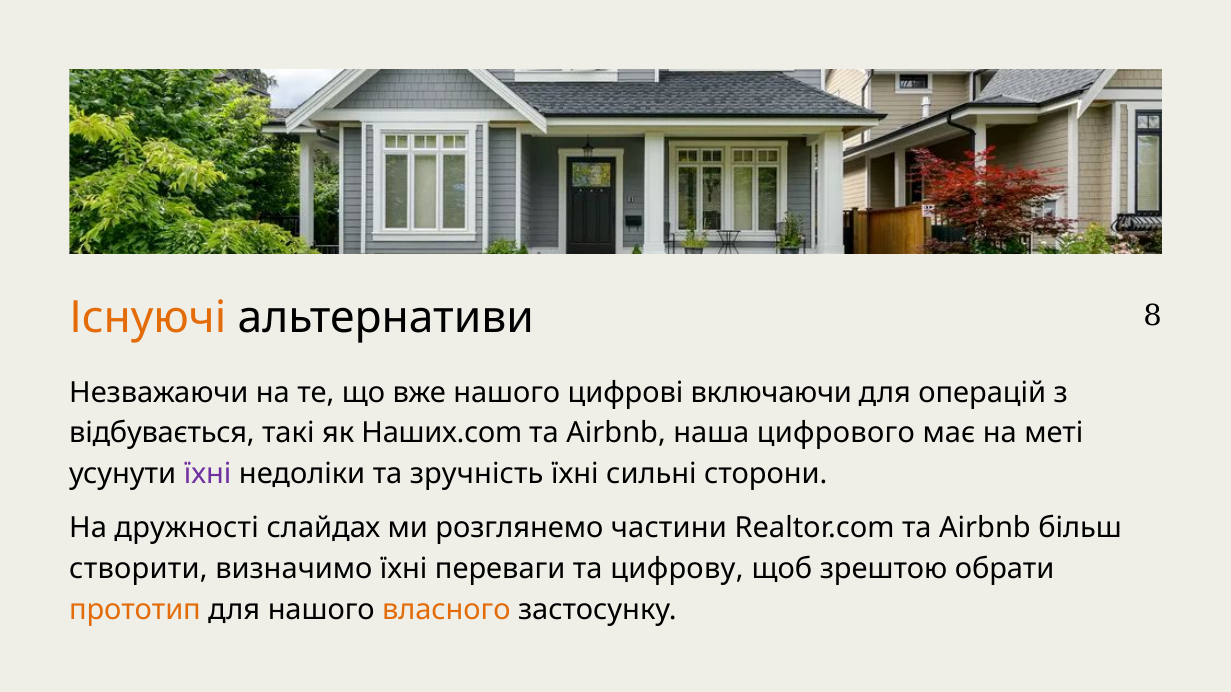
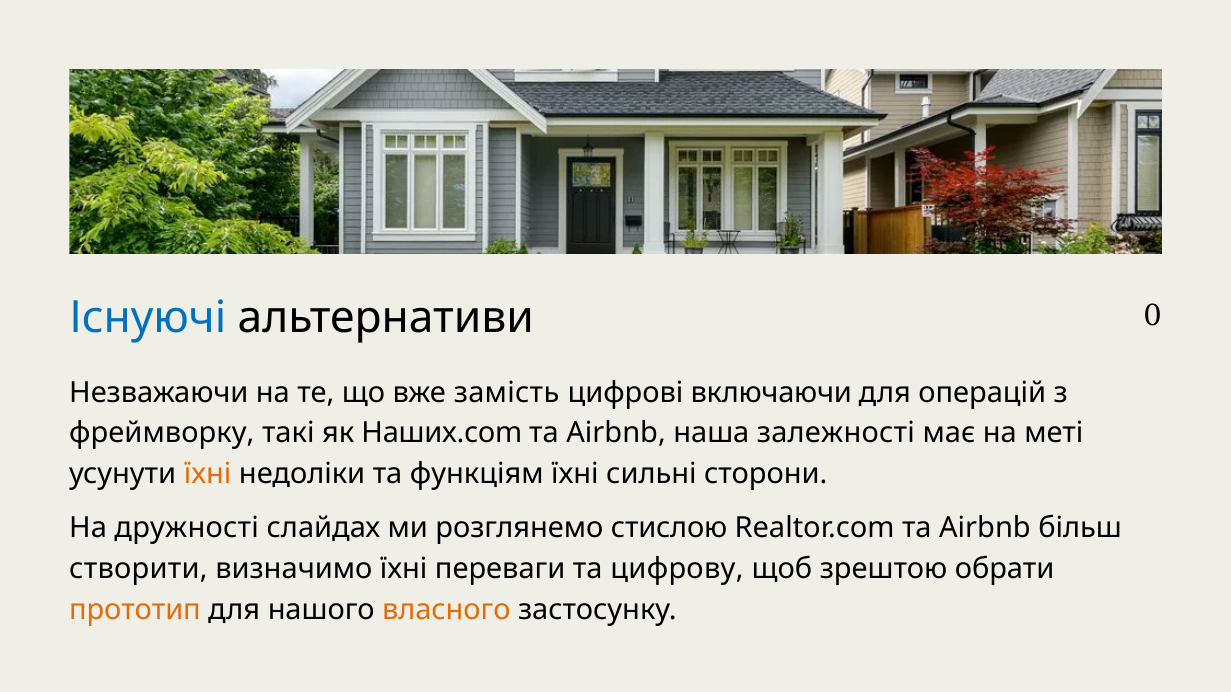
Існуючі colour: orange -> blue
8: 8 -> 0
вже нашого: нашого -> замість
відбувається: відбувається -> фреймворку
цифрового: цифрового -> залежності
їхні at (208, 474) colour: purple -> orange
зручність: зручність -> функціям
частини: частини -> стислою
